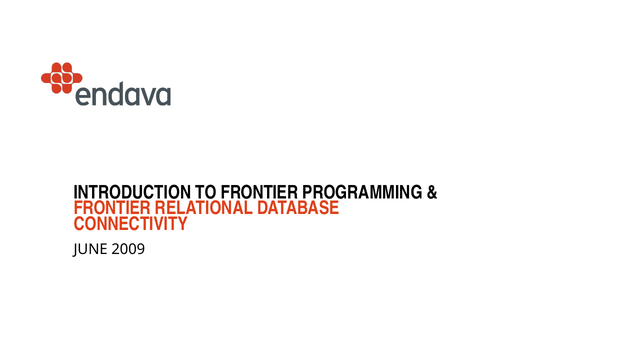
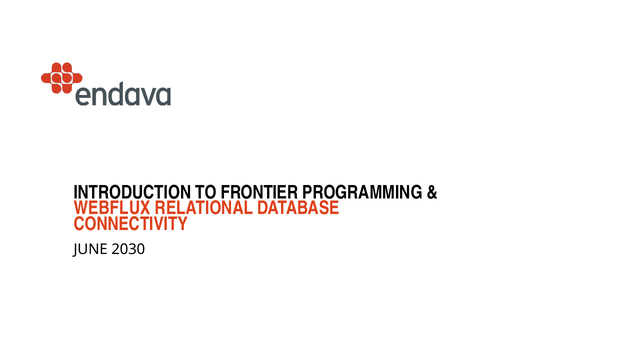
FRONTIER at (112, 208): FRONTIER -> WEBFLUX
2009: 2009 -> 2030
